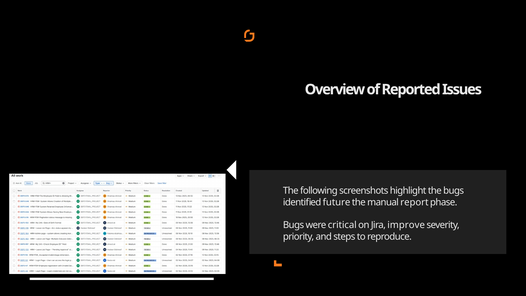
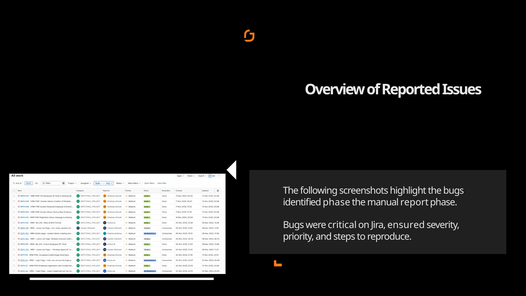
identified future: future -> phase
improve: improve -> ensured
